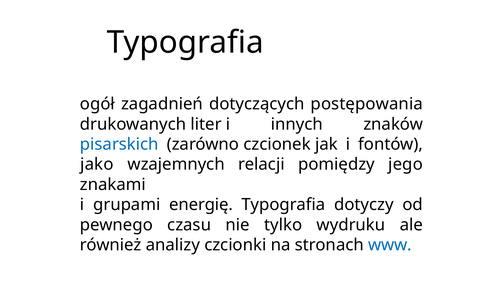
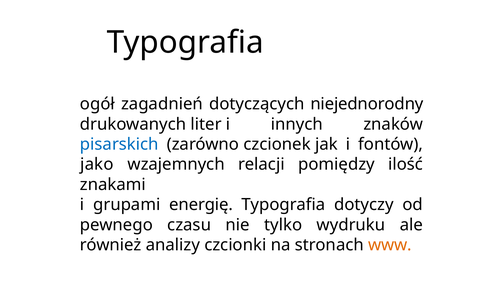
postępowania: postępowania -> niejednorodny
jego: jego -> ilość
www colour: blue -> orange
